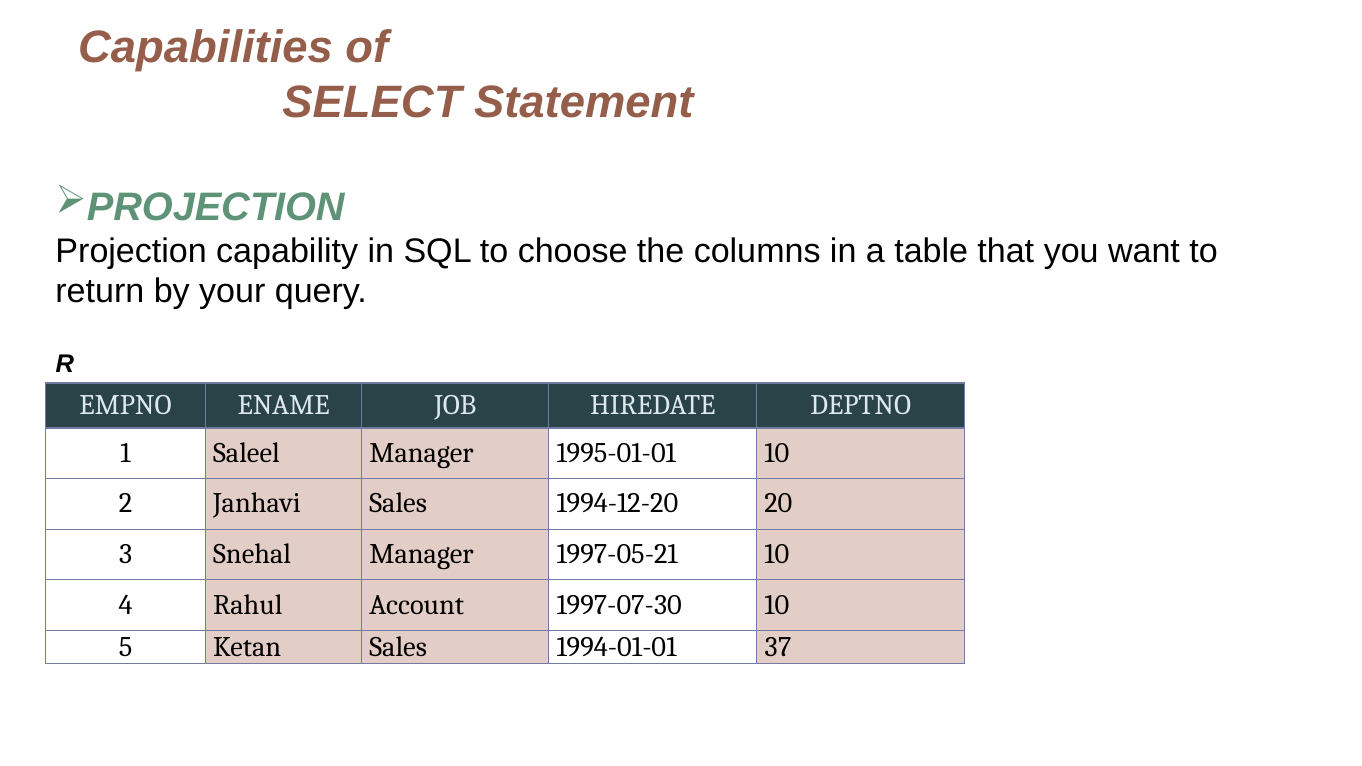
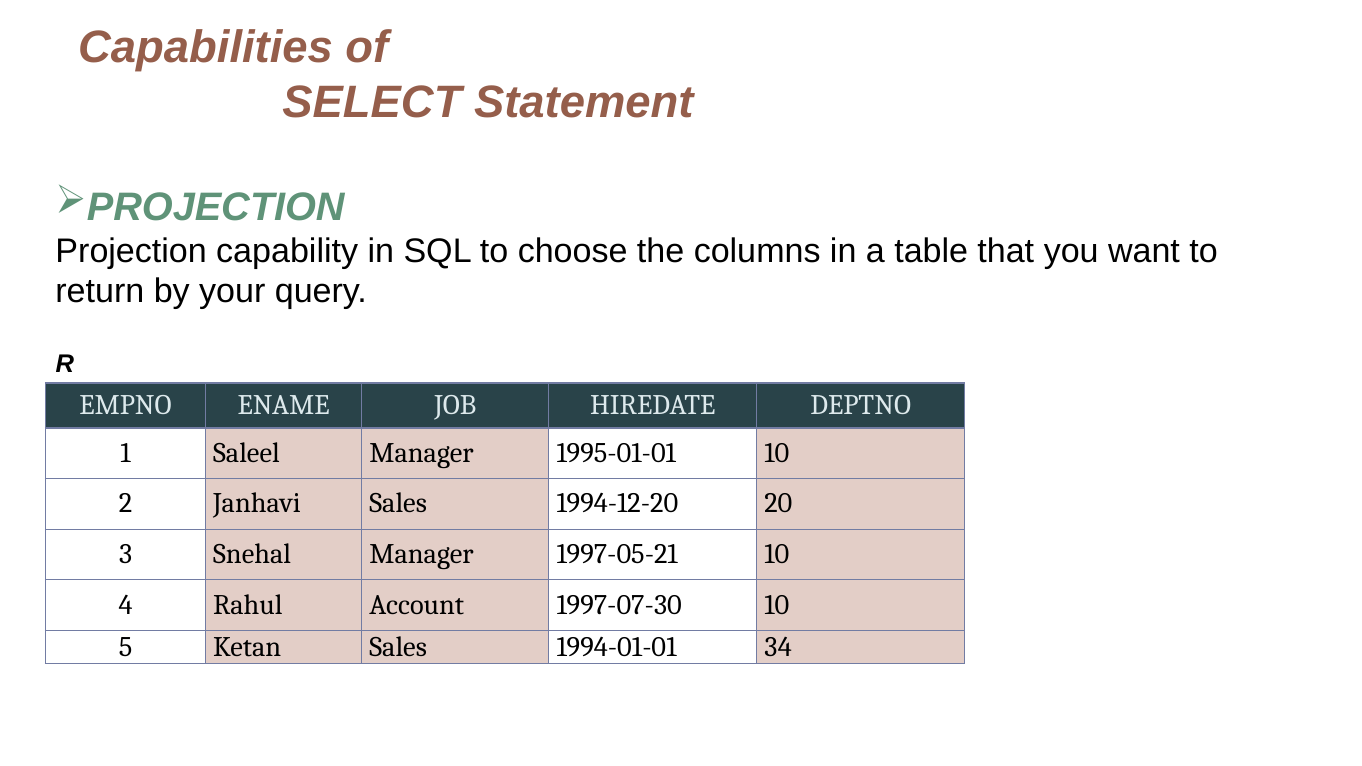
37: 37 -> 34
